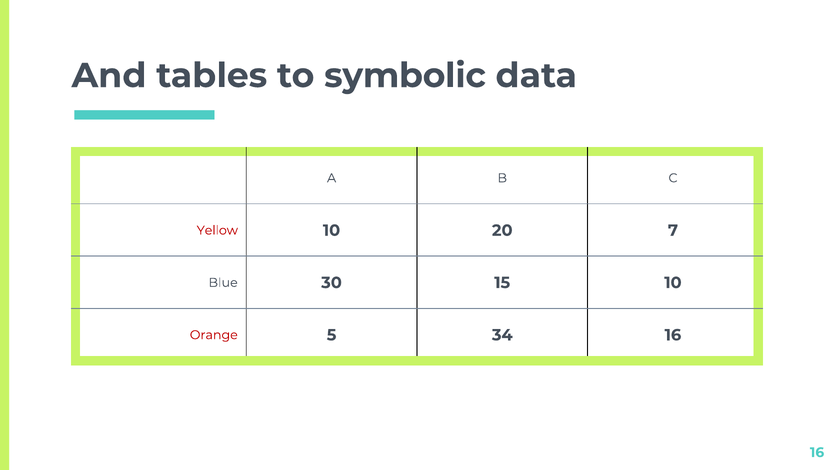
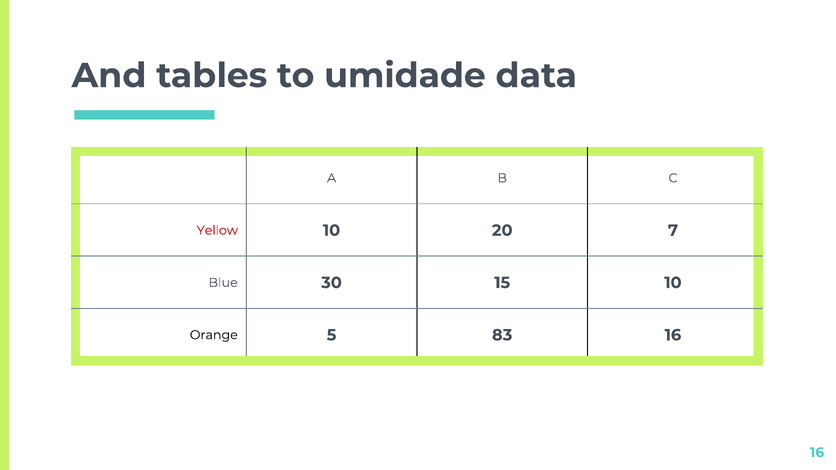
symbolic: symbolic -> umidade
Orange colour: red -> black
34: 34 -> 83
